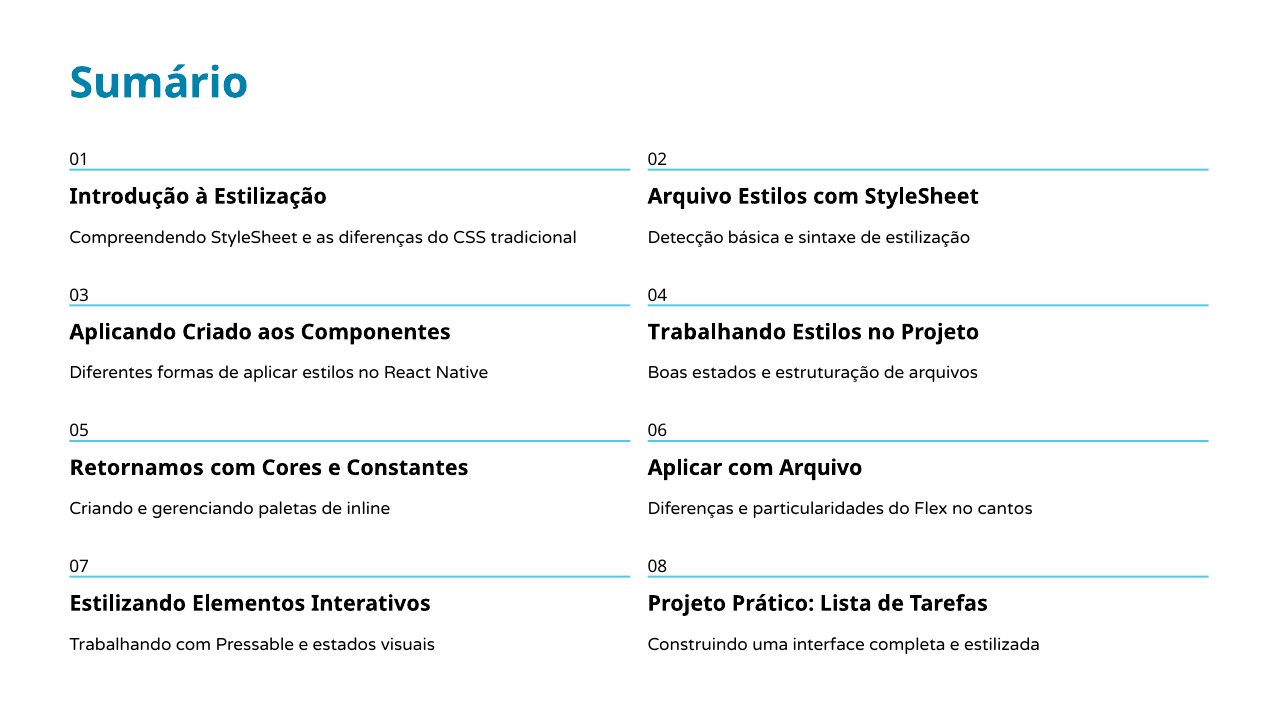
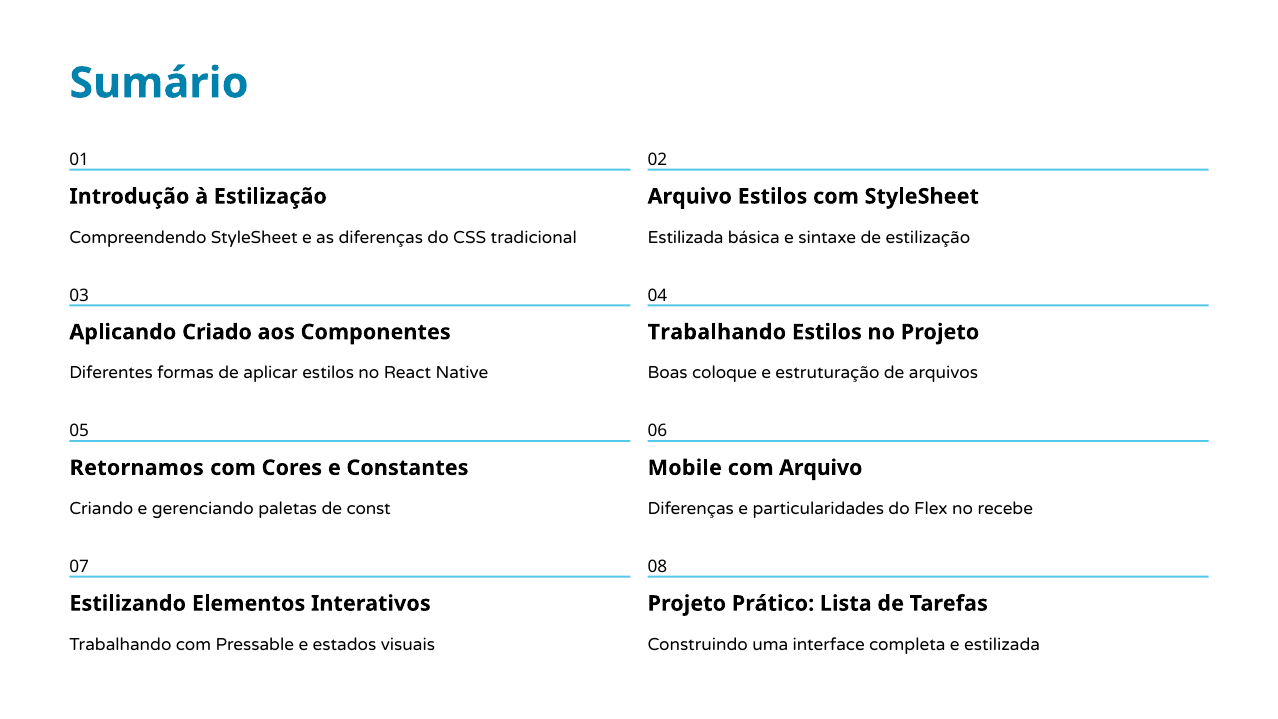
Detecção at (686, 237): Detecção -> Estilizada
Boas estados: estados -> coloque
Aplicar at (685, 468): Aplicar -> Mobile
inline: inline -> const
cantos: cantos -> recebe
